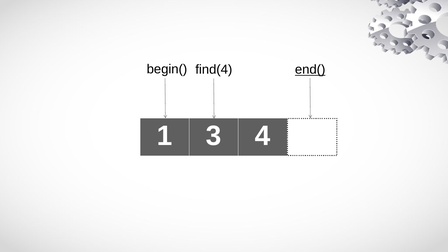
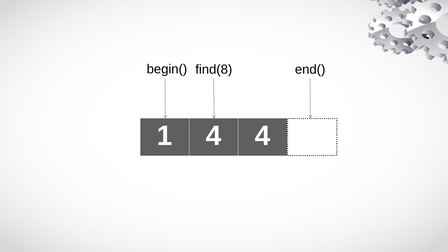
end( underline: present -> none
find(4: find(4 -> find(8
1 3: 3 -> 4
